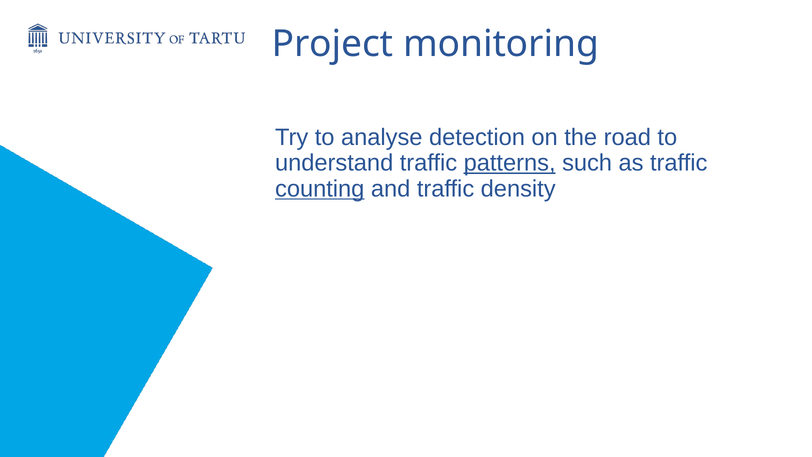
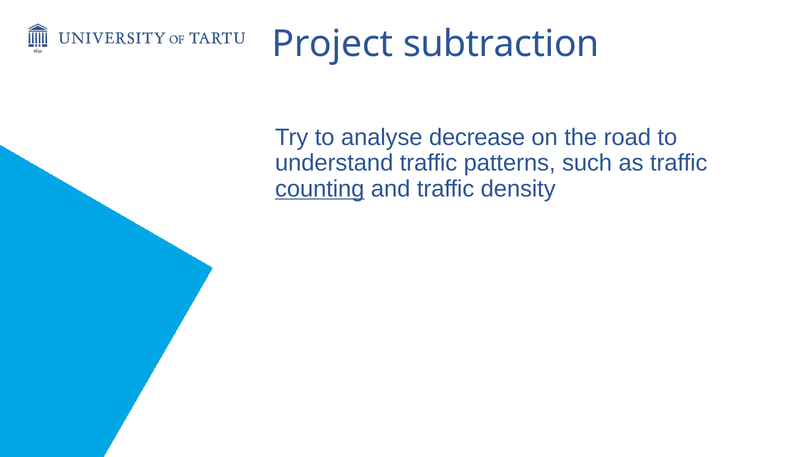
monitoring: monitoring -> subtraction
detection: detection -> decrease
patterns underline: present -> none
